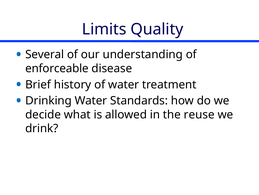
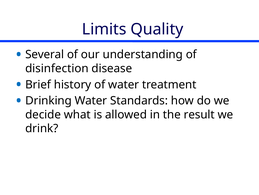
enforceable: enforceable -> disinfection
reuse: reuse -> result
